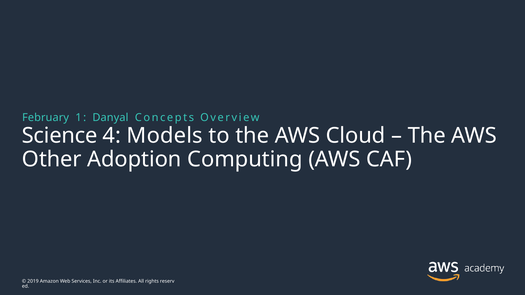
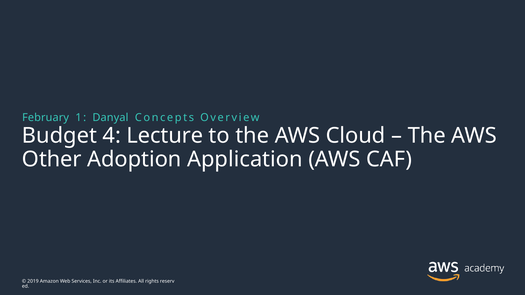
Science: Science -> Budget
Models: Models -> Lecture
Computing: Computing -> Application
